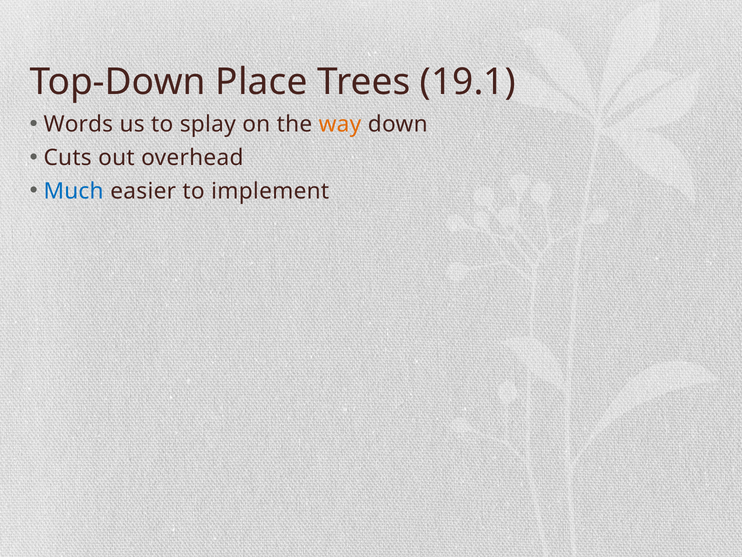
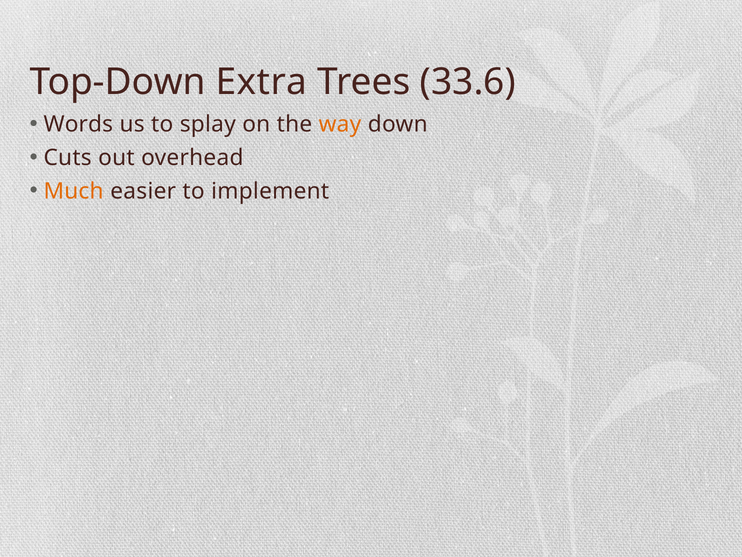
Place: Place -> Extra
19.1: 19.1 -> 33.6
Much colour: blue -> orange
